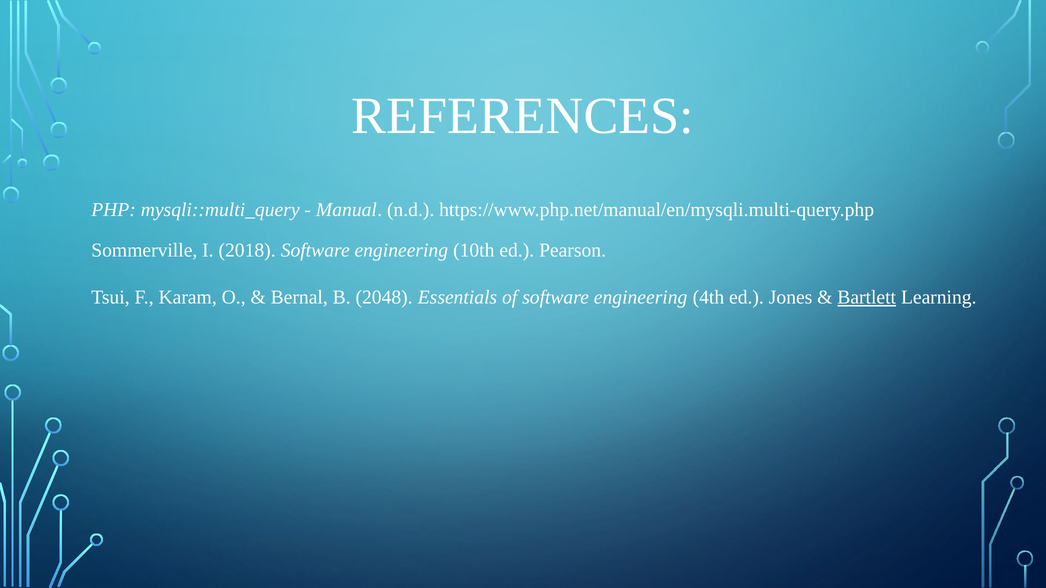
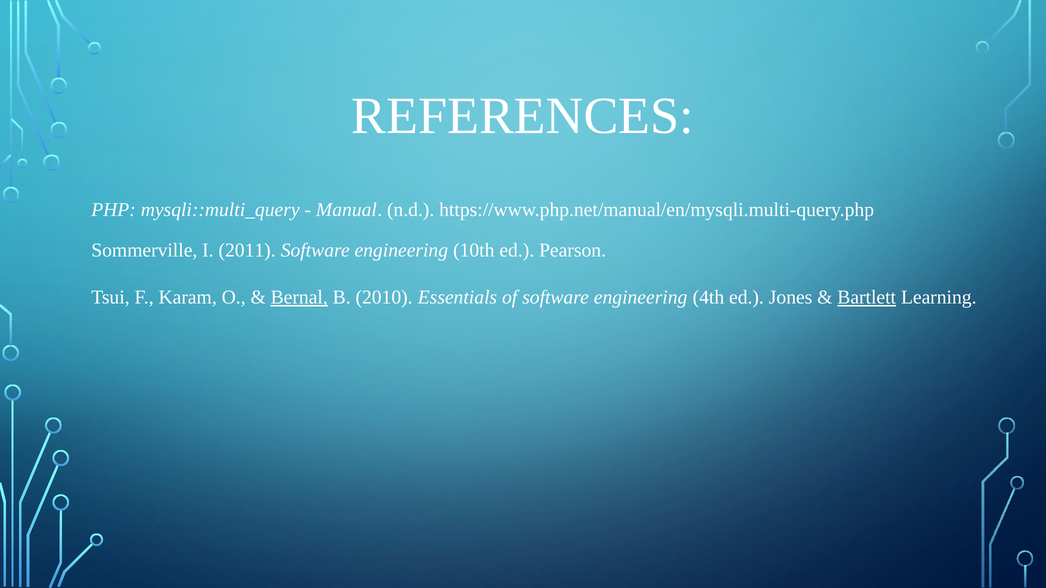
2018: 2018 -> 2011
Bernal underline: none -> present
2048: 2048 -> 2010
